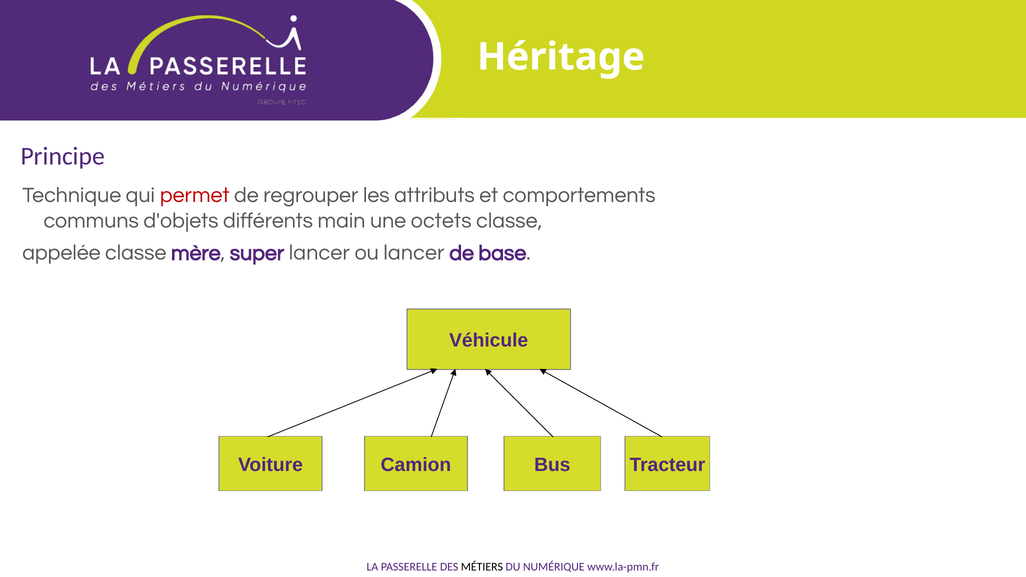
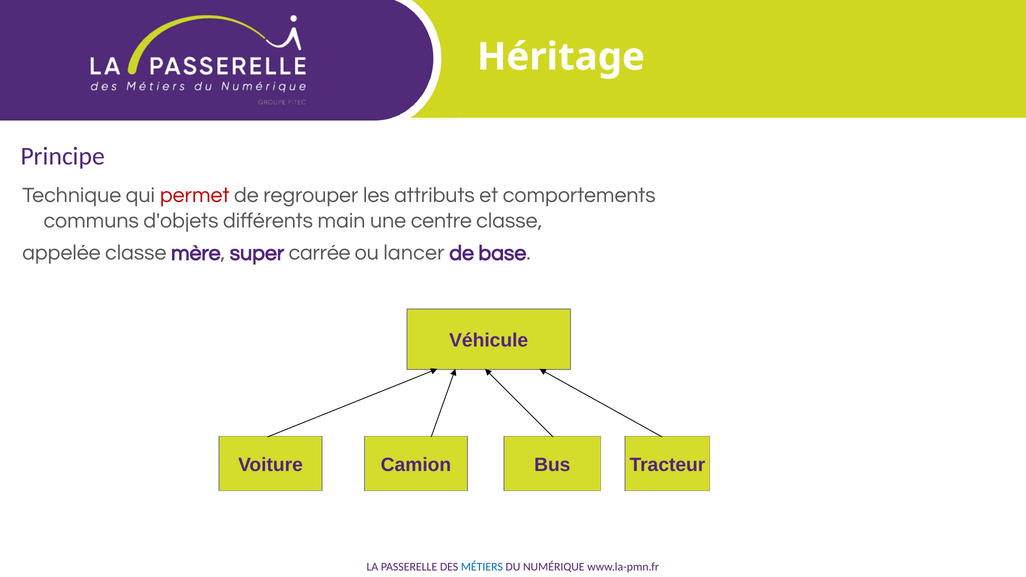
octets: octets -> centre
super lancer: lancer -> carrée
MÉTIERS colour: black -> blue
